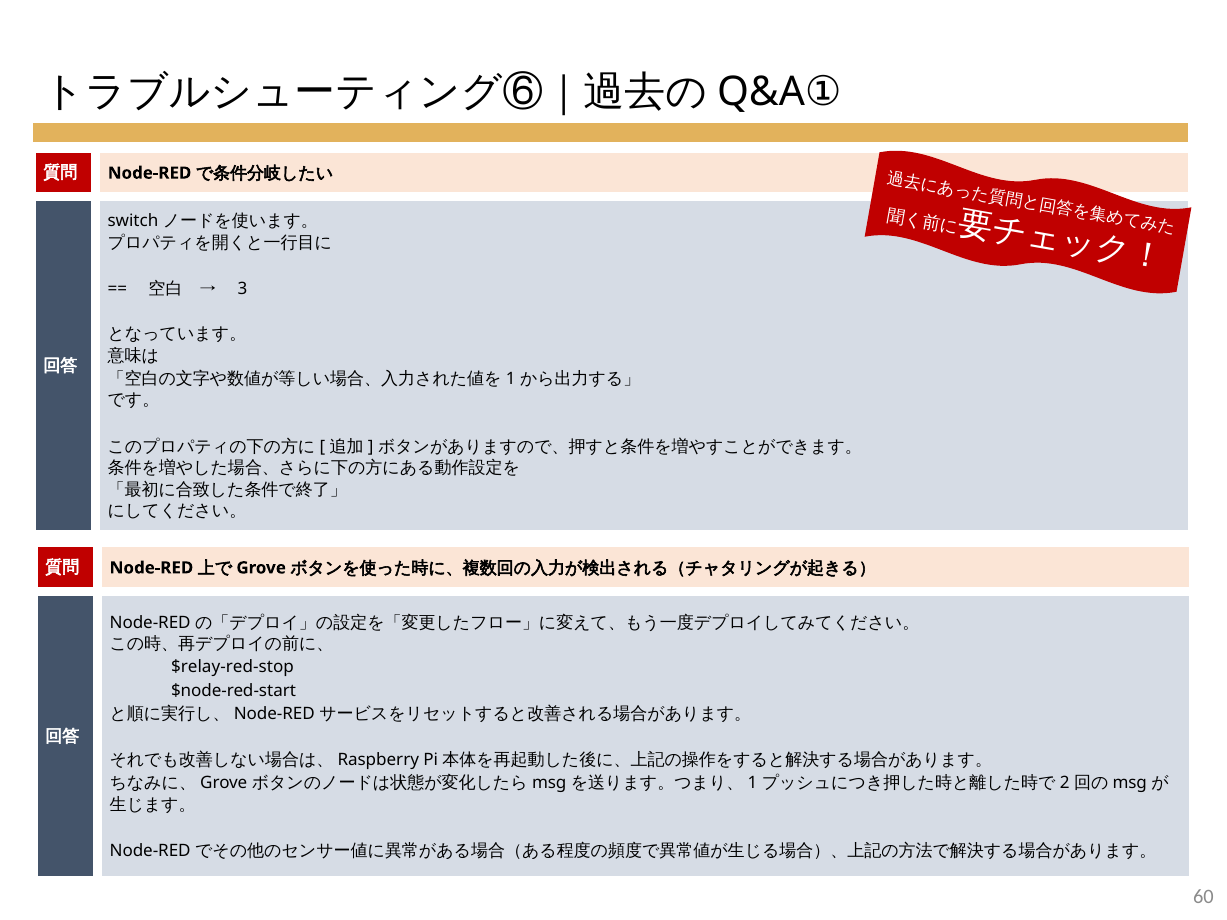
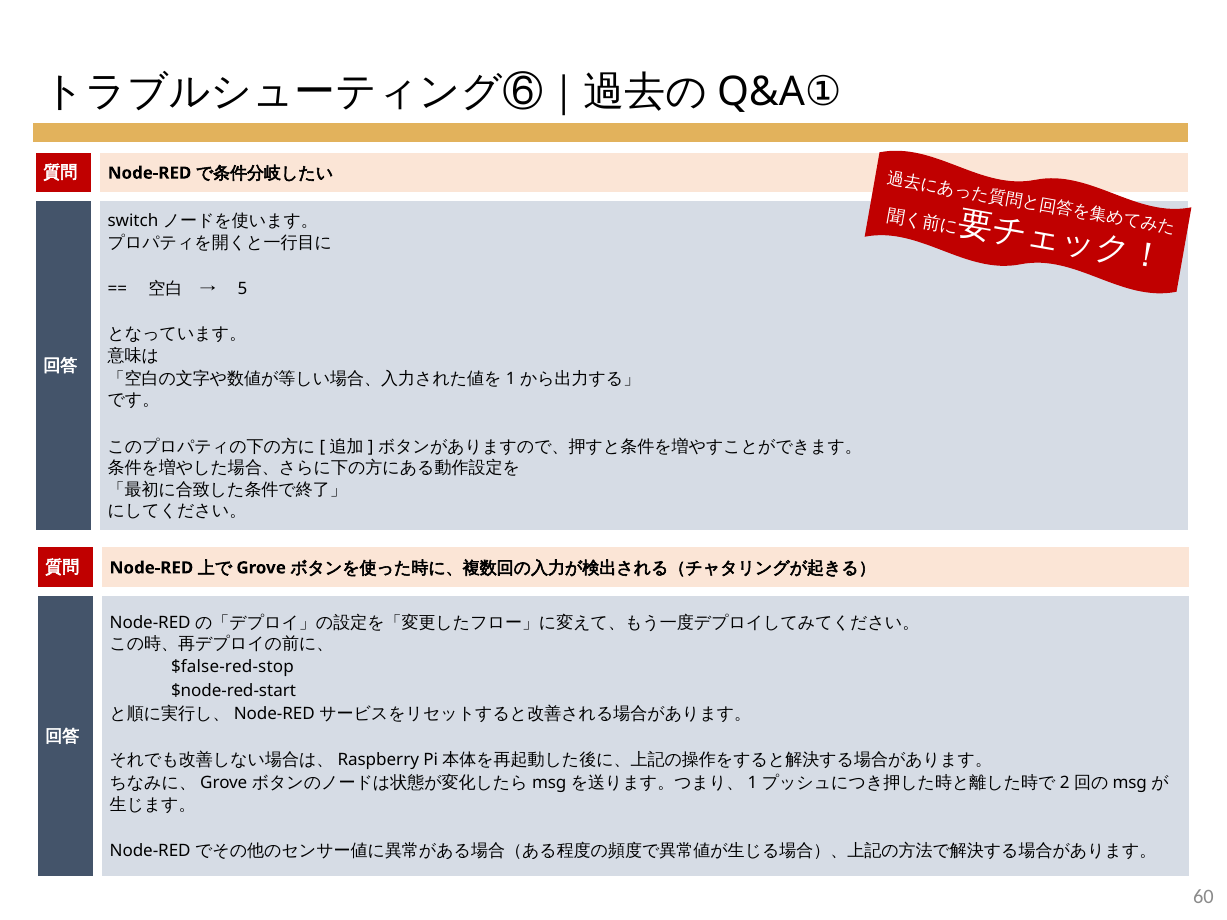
3: 3 -> 5
$relay-red-stop: $relay-red-stop -> $false-red-stop
